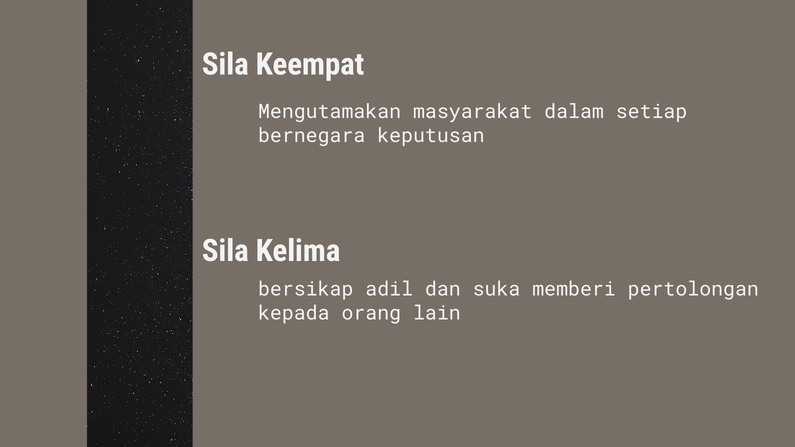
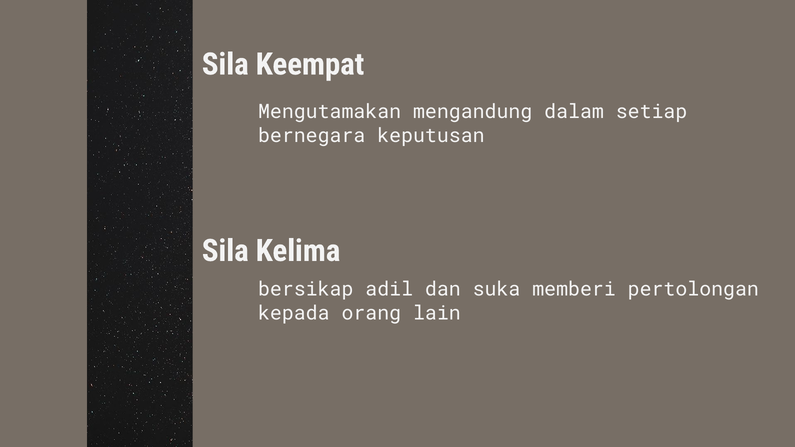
masyarakat: masyarakat -> mengandung
